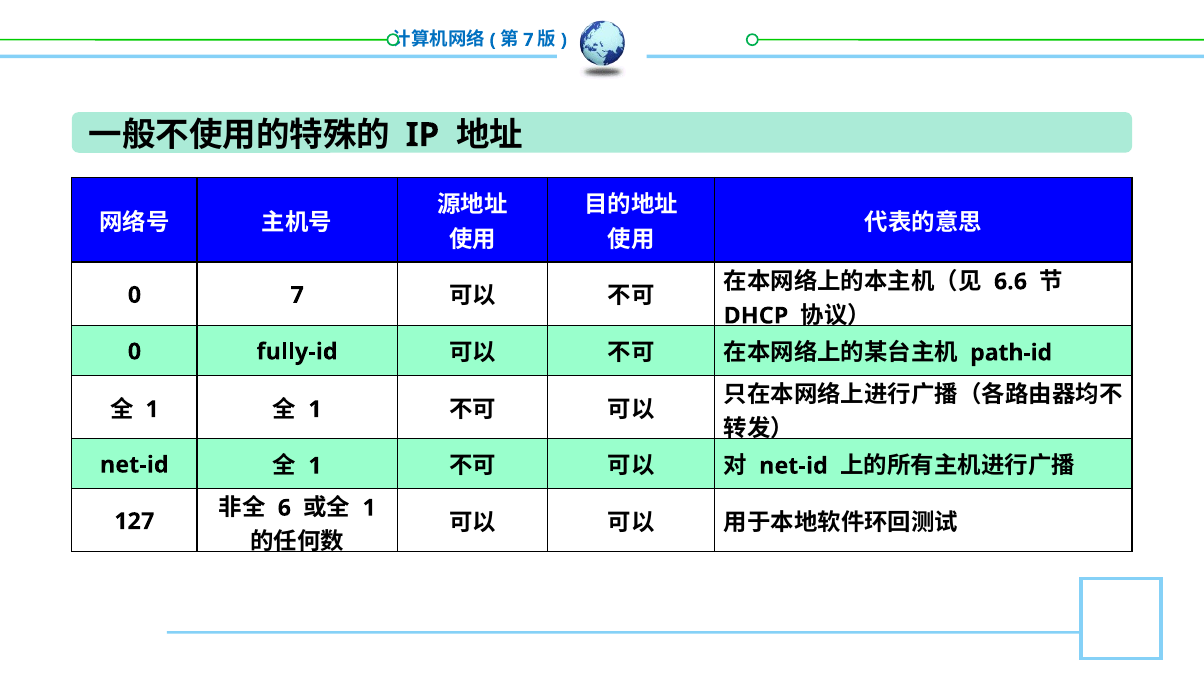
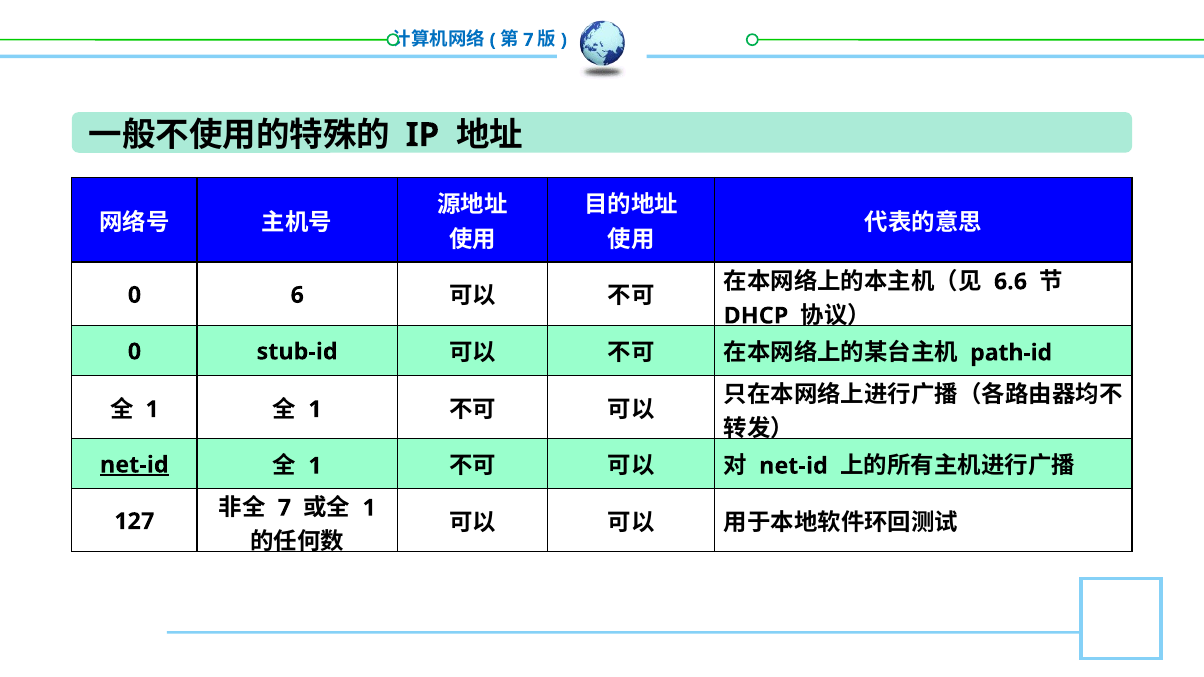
0 7: 7 -> 6
fully-id: fully-id -> stub-id
net-id at (134, 465) underline: none -> present
6 at (284, 508): 6 -> 7
